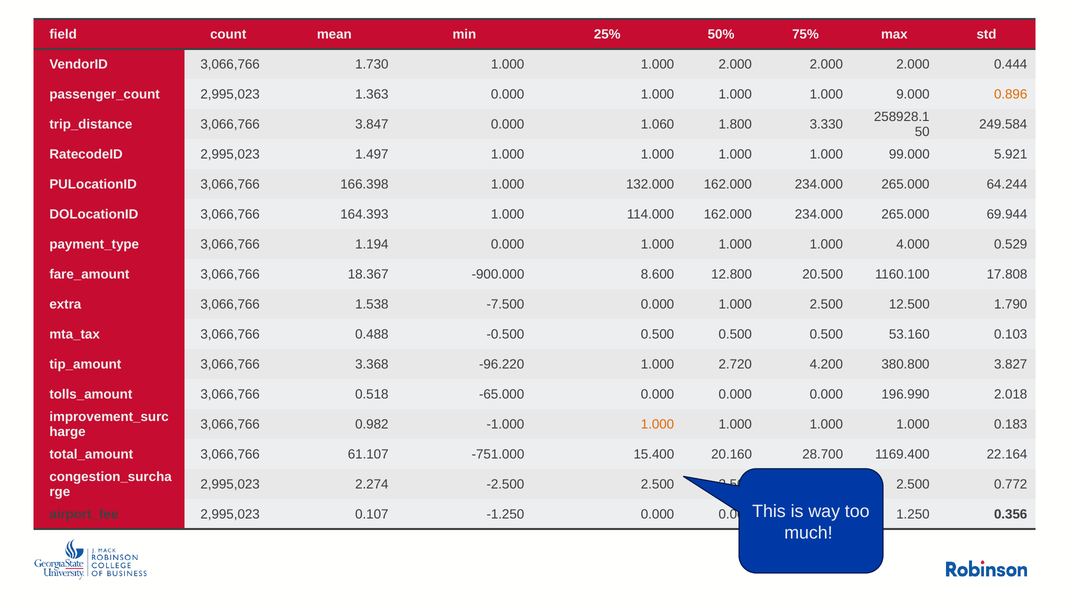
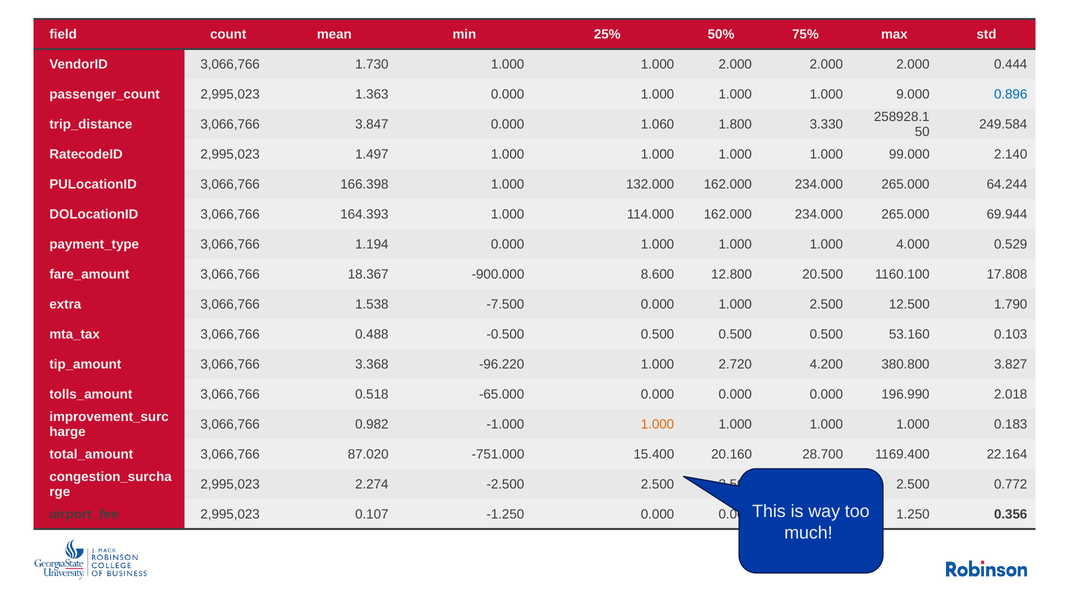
0.896 colour: orange -> blue
5.921: 5.921 -> 2.140
61.107: 61.107 -> 87.020
